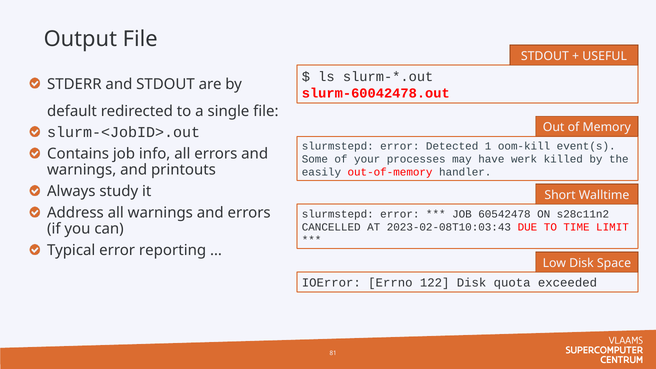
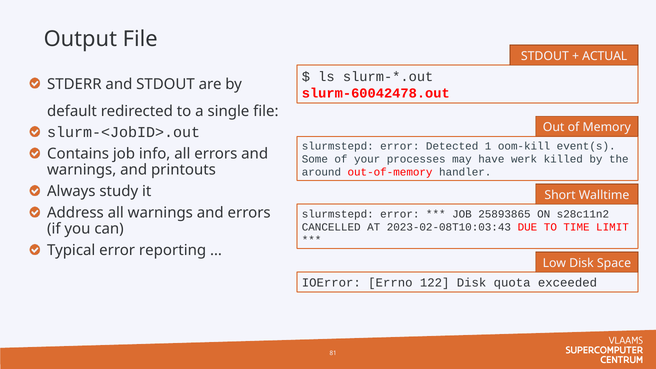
USEFUL: USEFUL -> ACTUAL
easily: easily -> around
60542478: 60542478 -> 25893865
